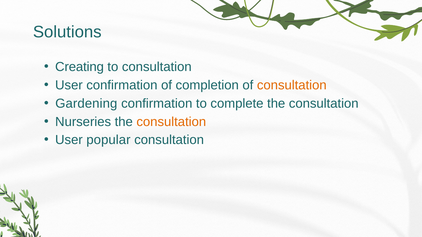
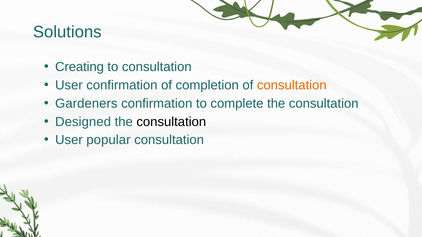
Gardening: Gardening -> Gardeners
Nurseries: Nurseries -> Designed
consultation at (171, 122) colour: orange -> black
